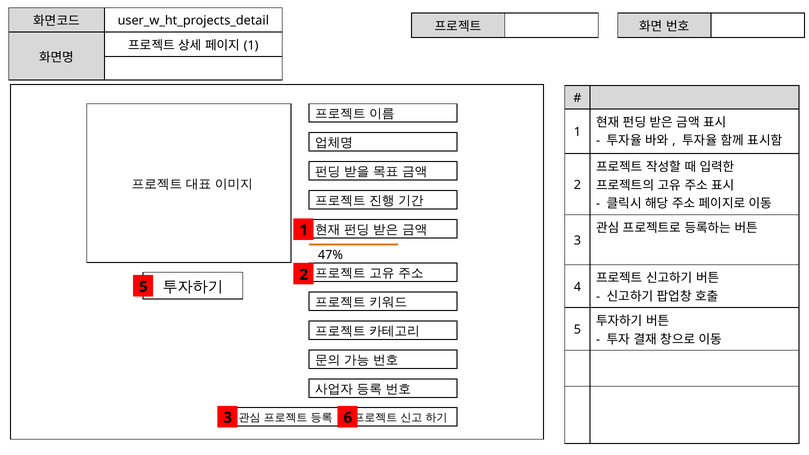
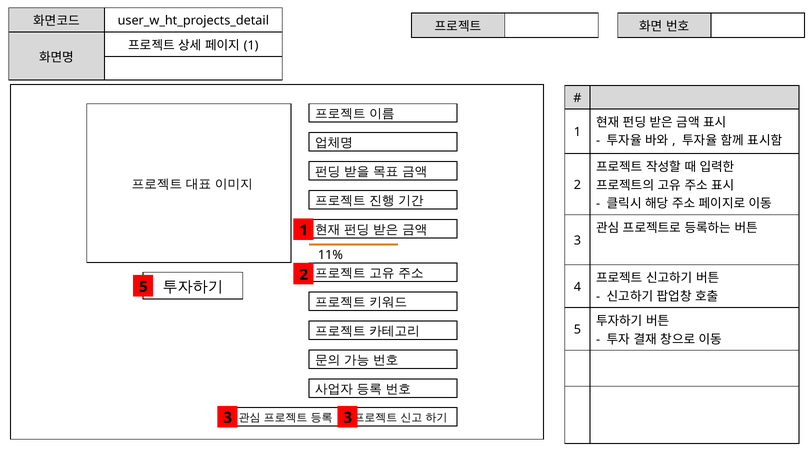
47%: 47% -> 11%
3 6: 6 -> 3
